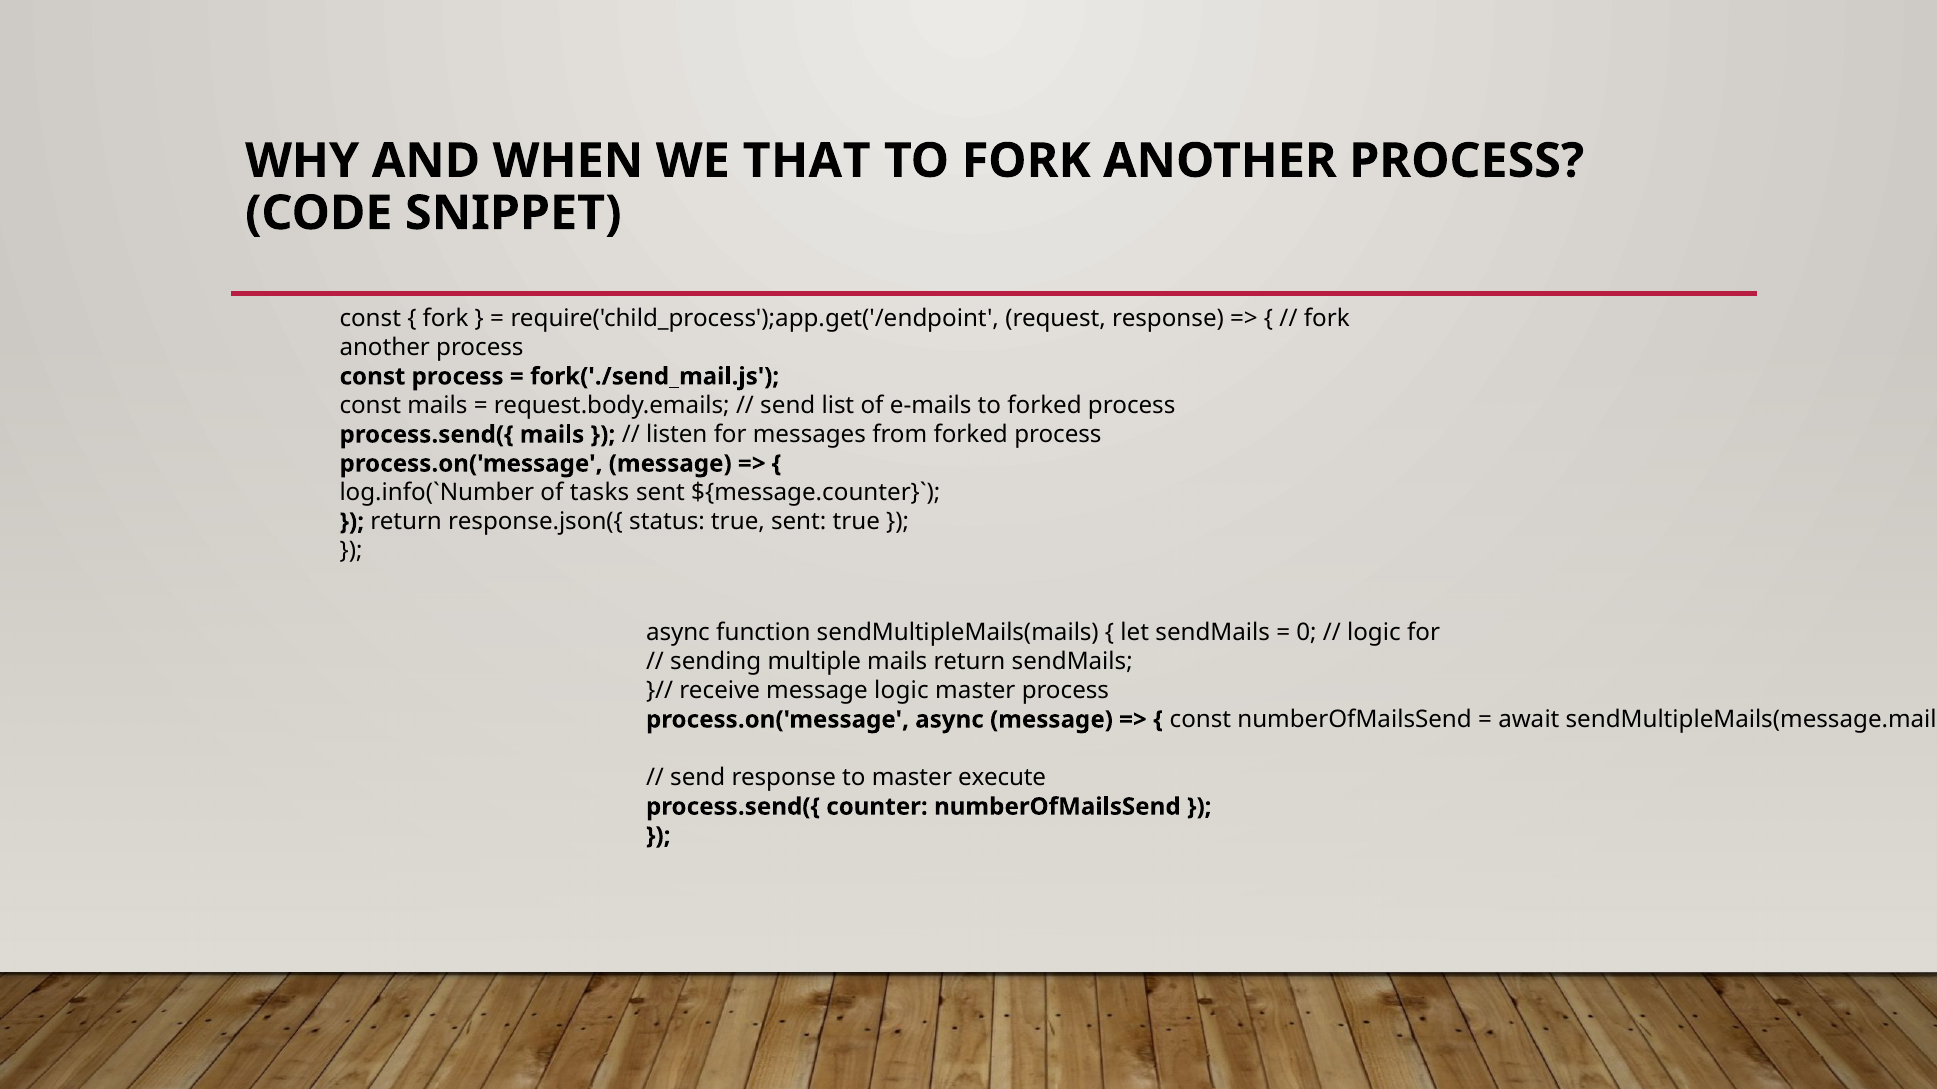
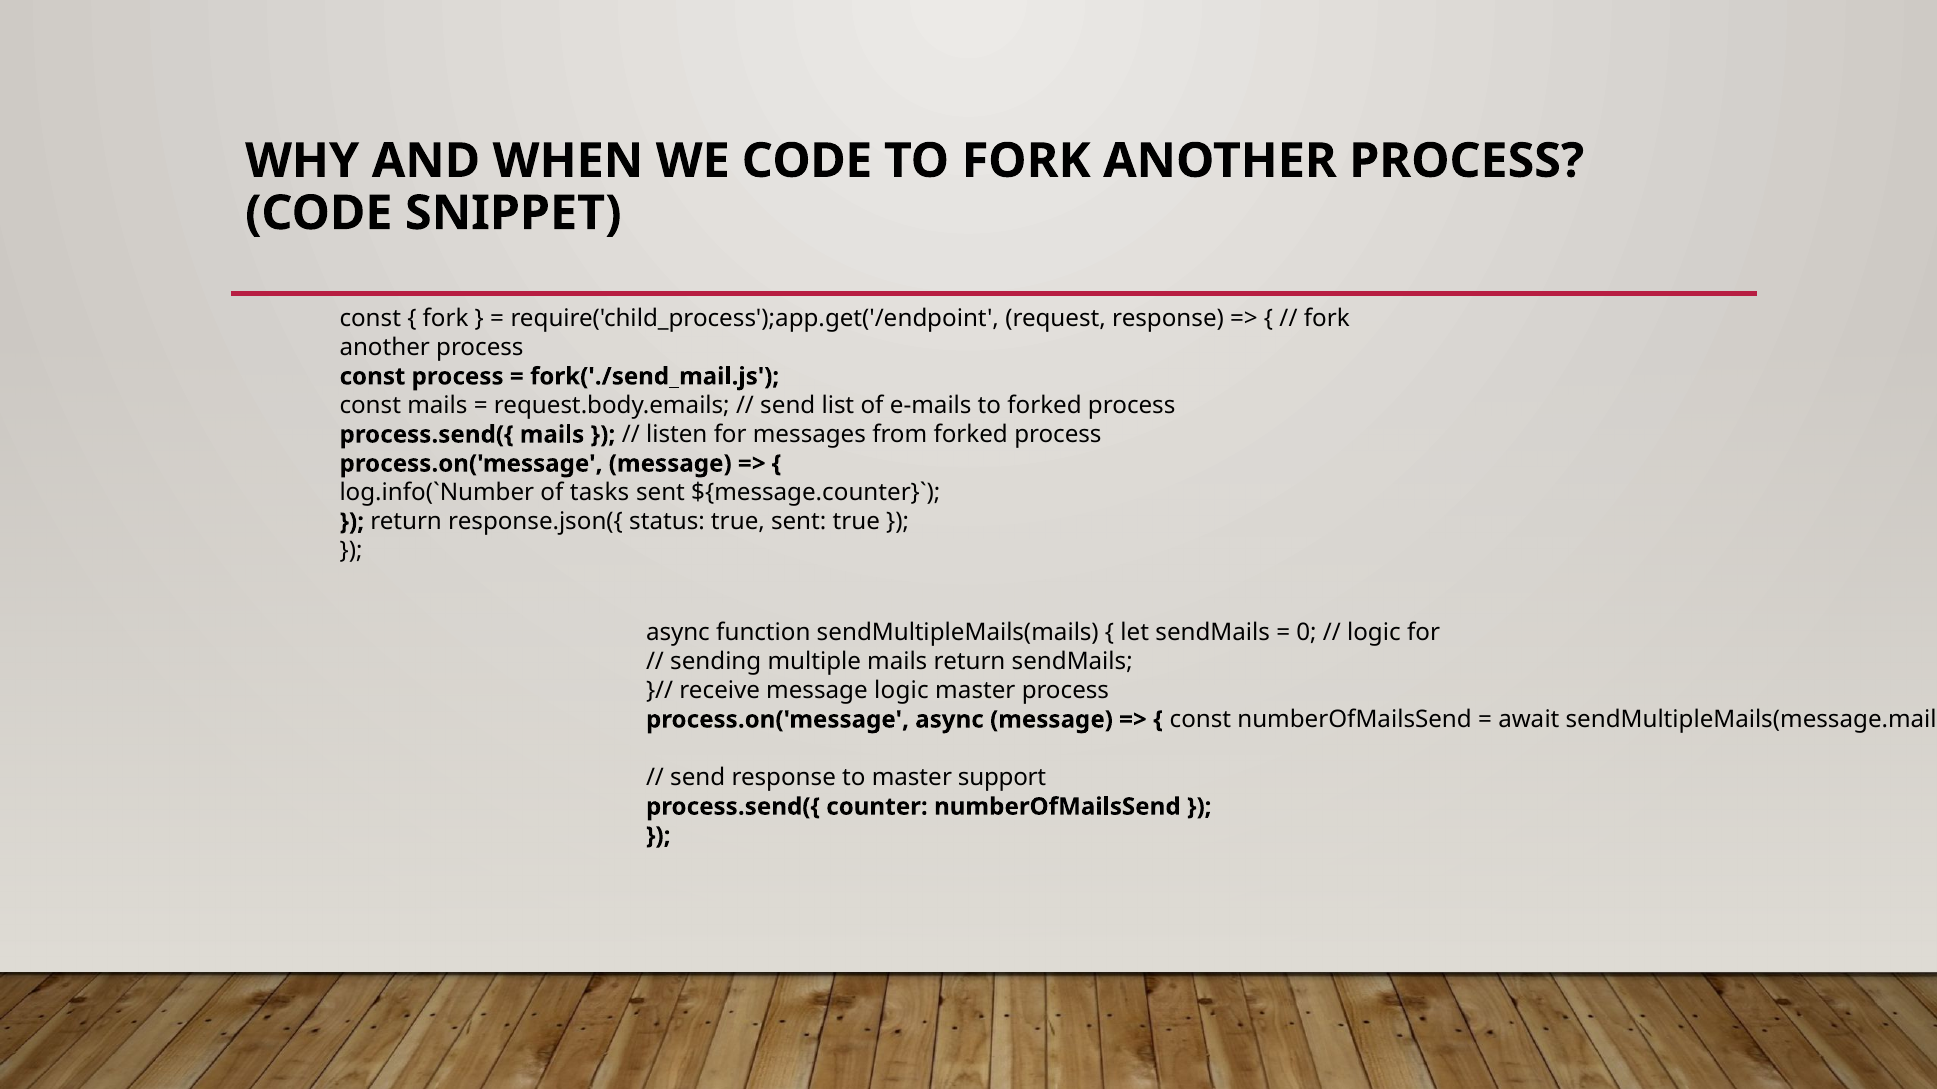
WE THAT: THAT -> CODE
execute: execute -> support
